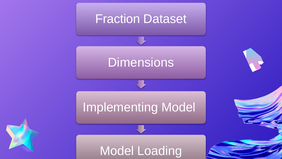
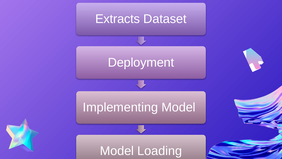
Fraction: Fraction -> Extracts
Dimensions: Dimensions -> Deployment
